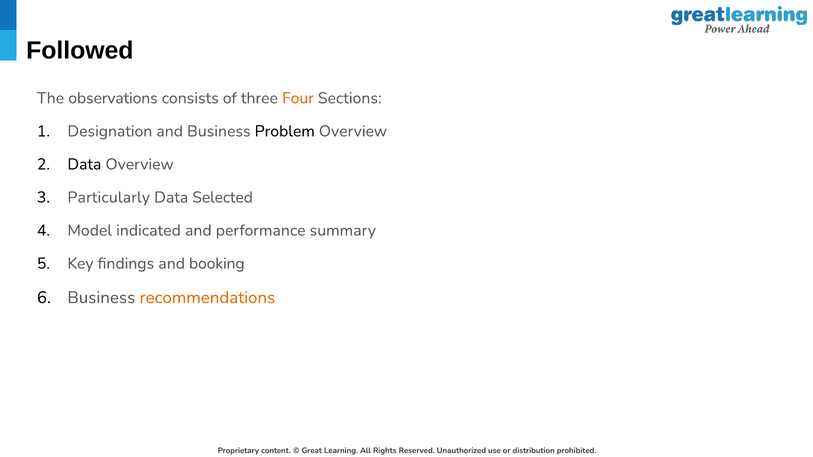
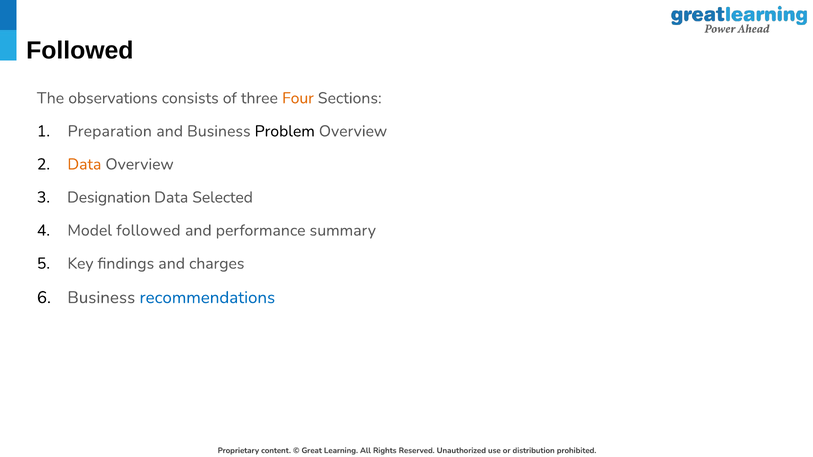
Designation: Designation -> Preparation
Data at (84, 164) colour: black -> orange
Particularly: Particularly -> Designation
Model indicated: indicated -> followed
booking: booking -> charges
recommendations colour: orange -> blue
